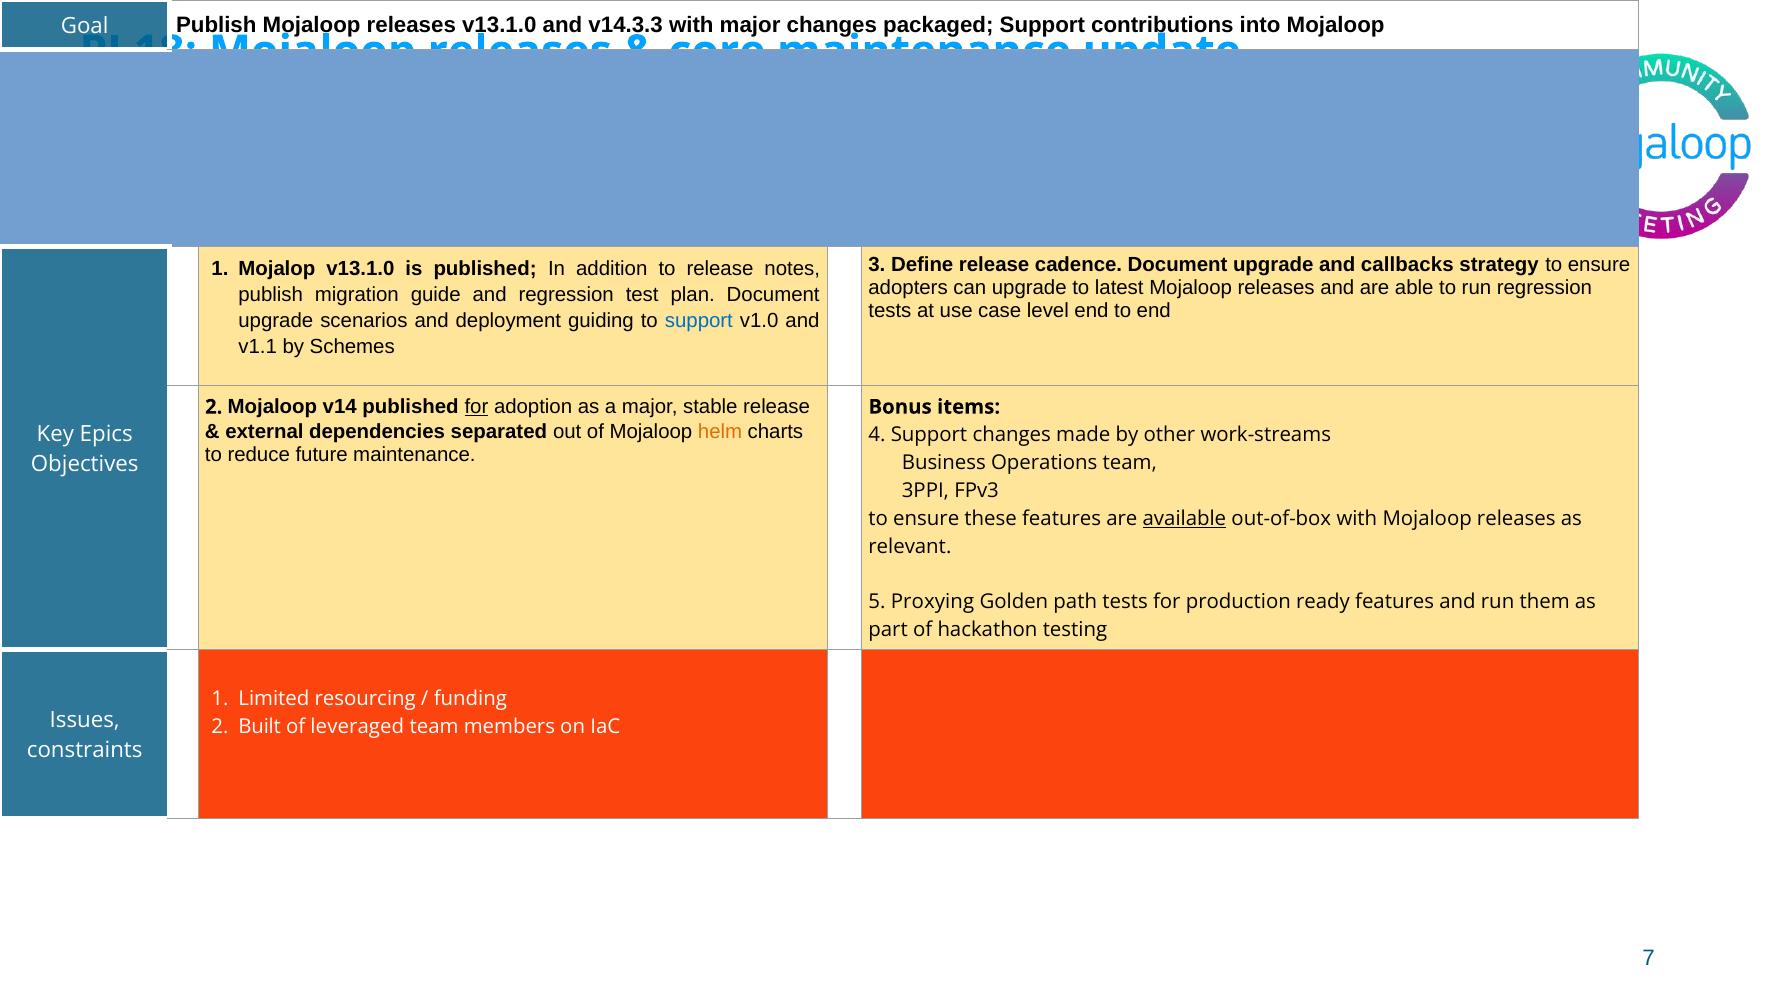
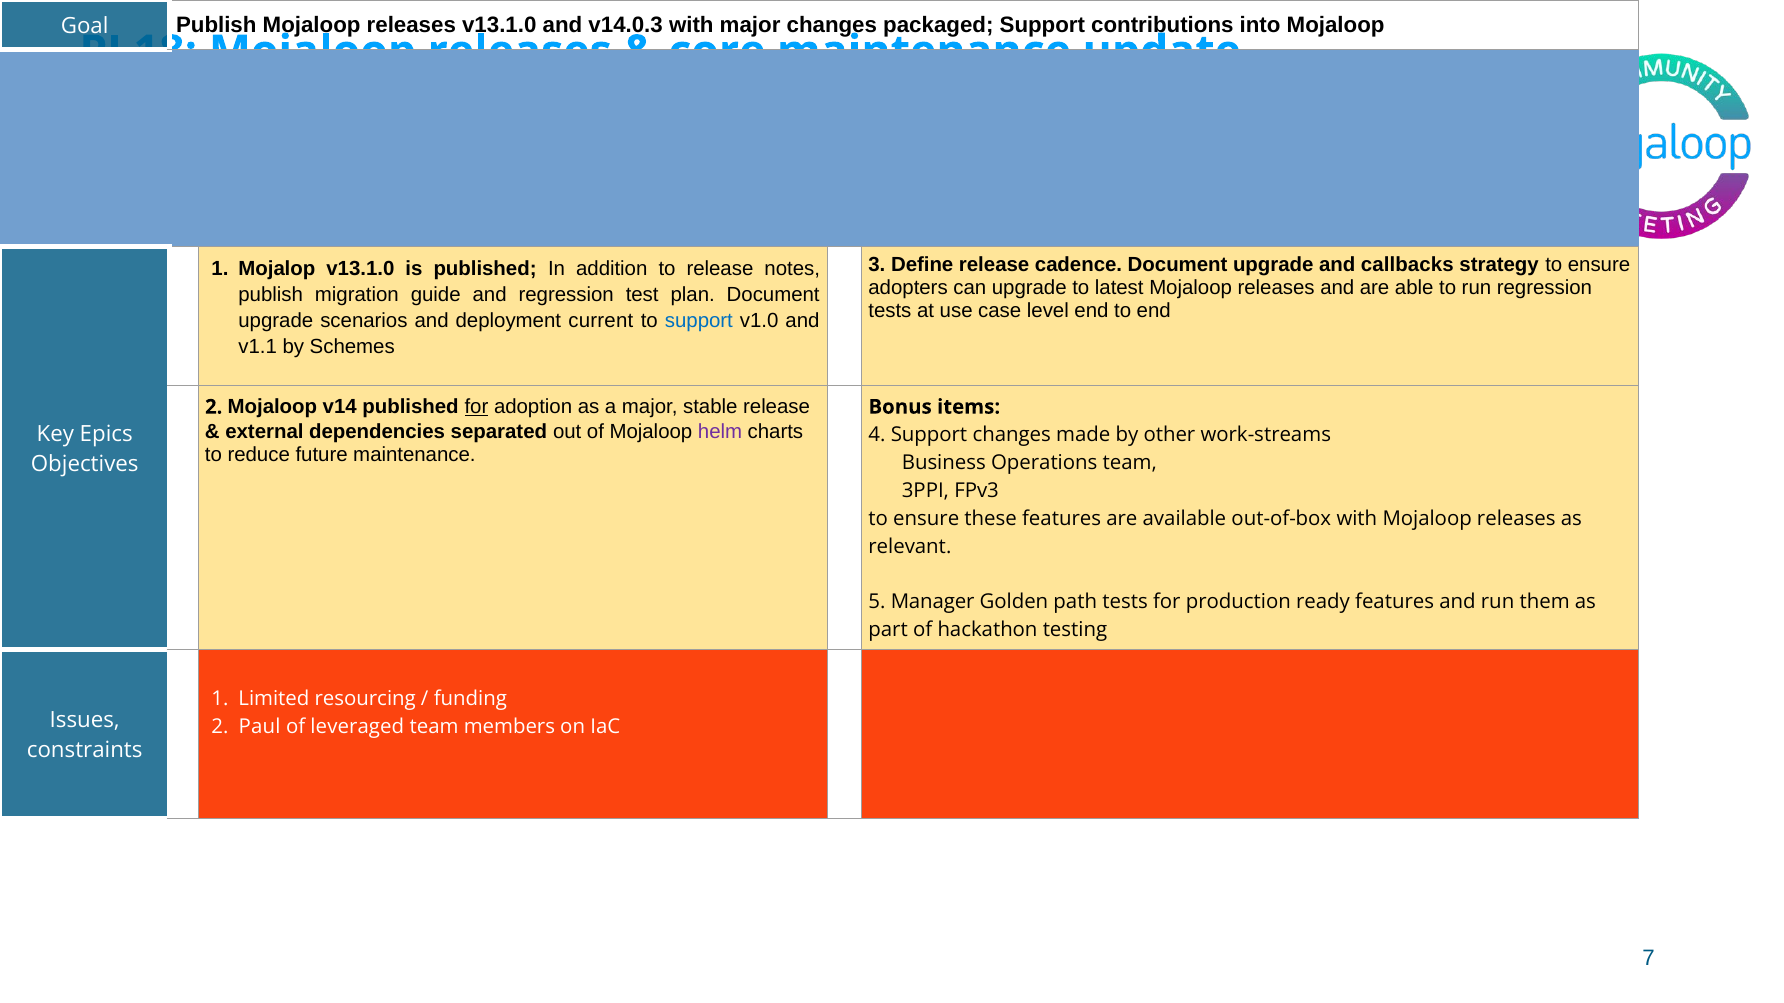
v14.3.3: v14.3.3 -> v14.0.3
guiding: guiding -> current
helm colour: orange -> purple
available underline: present -> none
Proxying: Proxying -> Manager
Built: Built -> Paul
